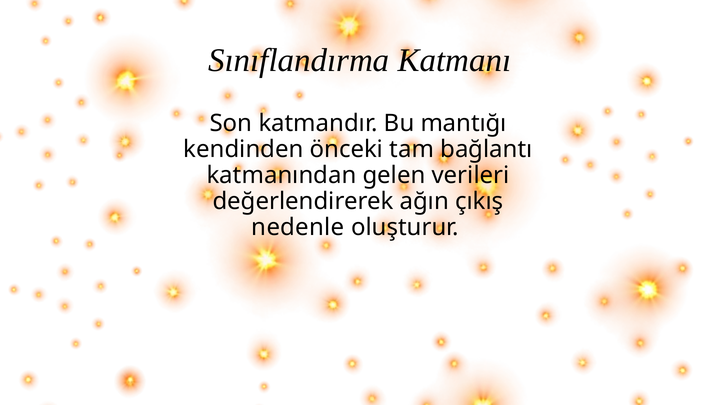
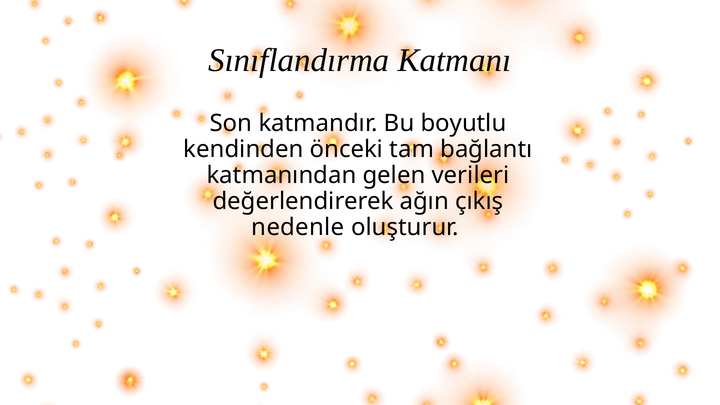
mantığı: mantığı -> boyutlu
